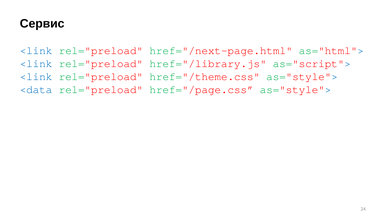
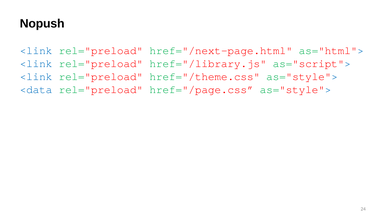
Сервис: Сервис -> Nopush
